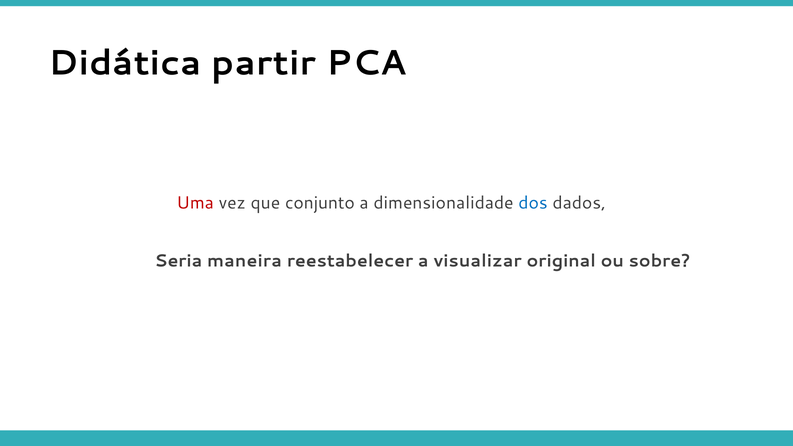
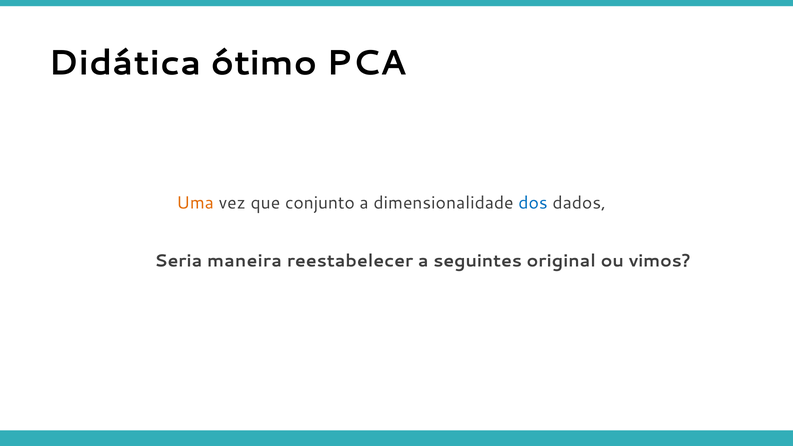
partir: partir -> ótimo
Uma colour: red -> orange
visualizar: visualizar -> seguintes
sobre: sobre -> vimos
